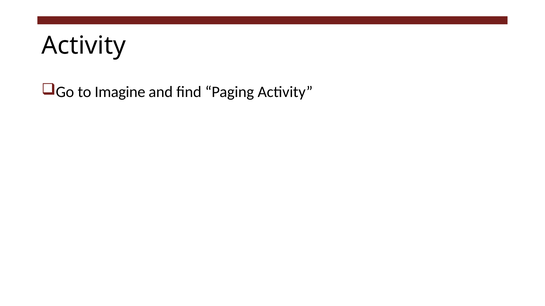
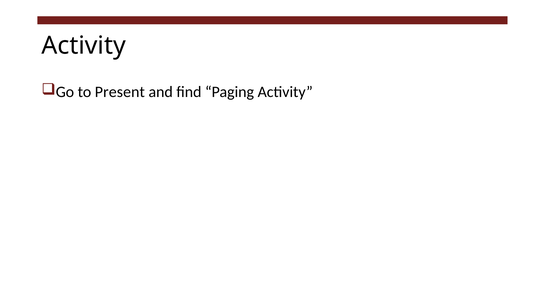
Imagine: Imagine -> Present
